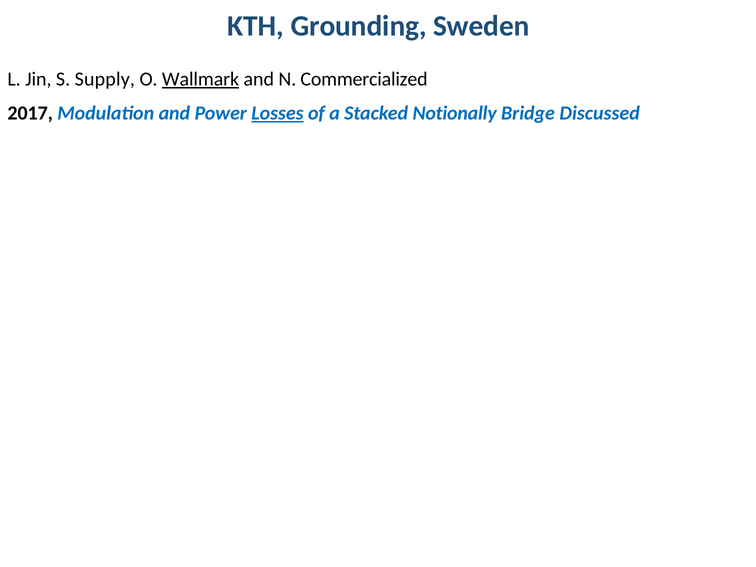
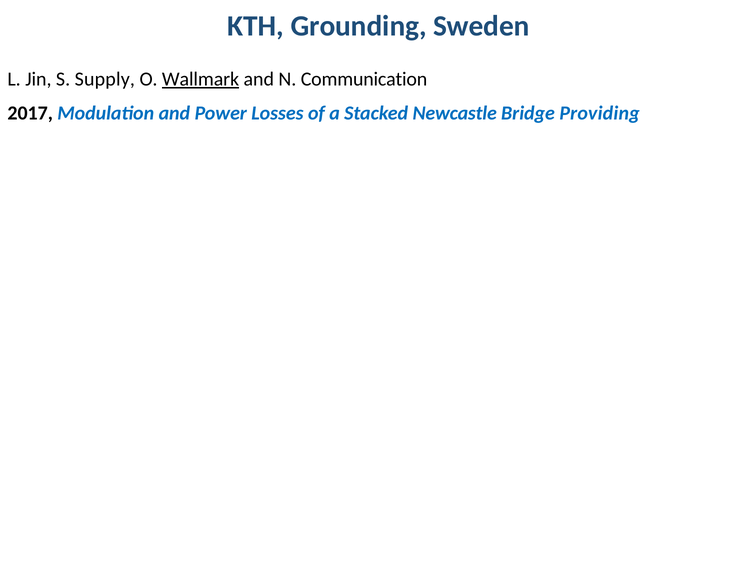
Commercialized: Commercialized -> Communication
Losses underline: present -> none
Notionally: Notionally -> Newcastle
Discussed: Discussed -> Providing
